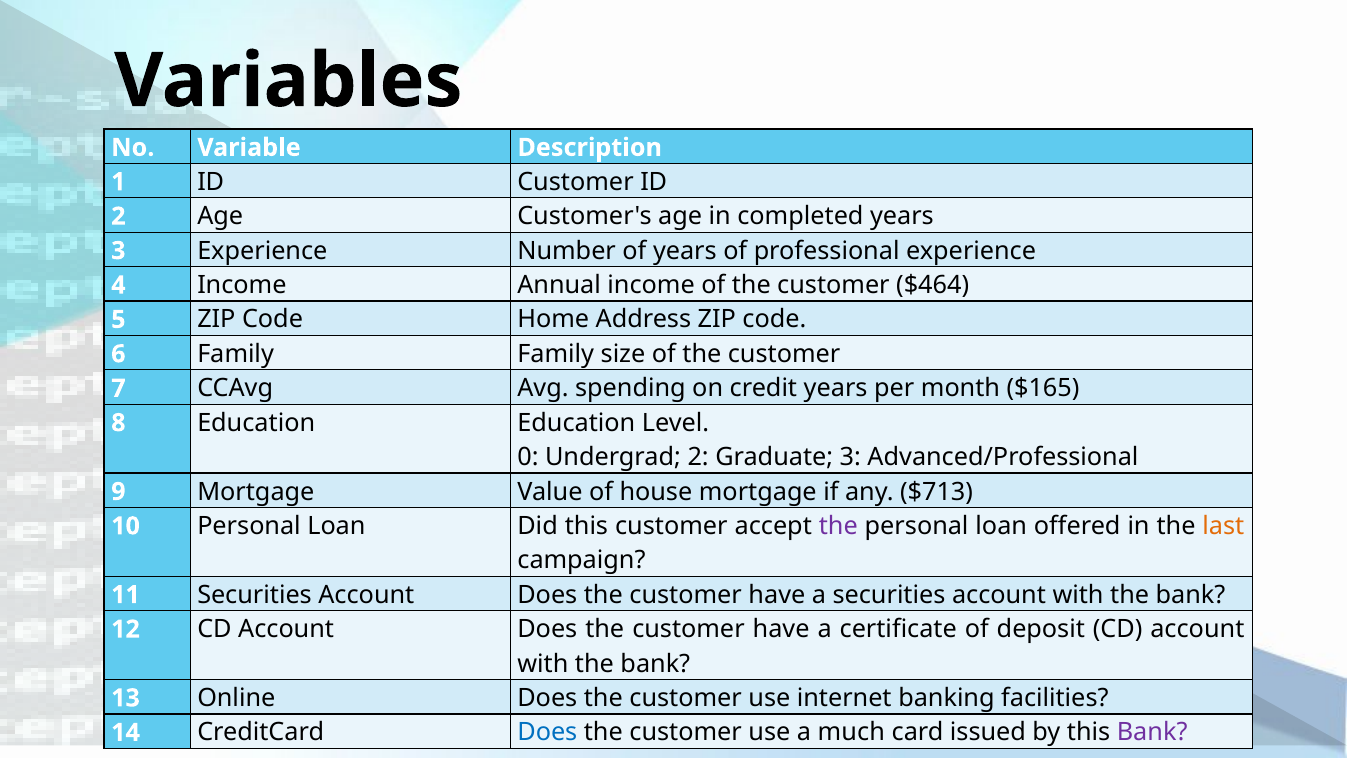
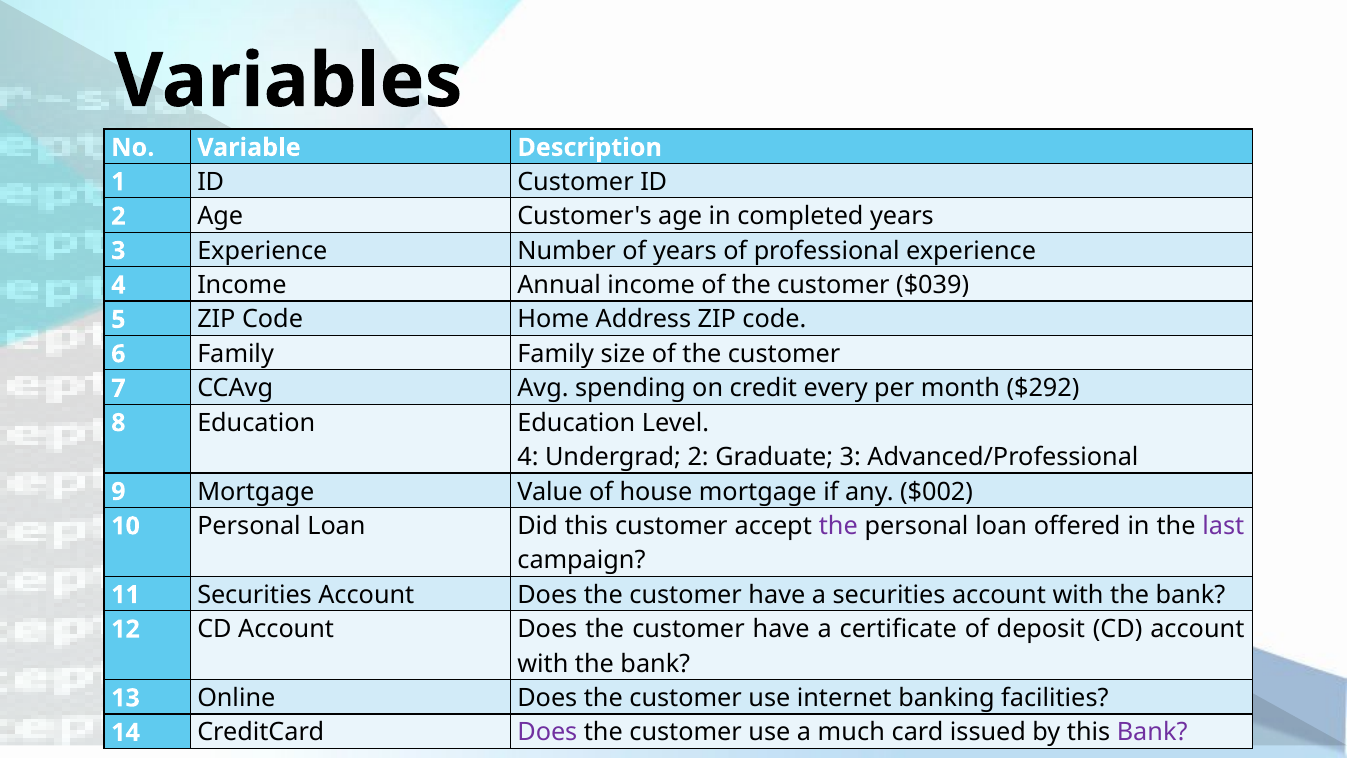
$464: $464 -> $039
credit years: years -> every
$165: $165 -> $292
0 at (528, 457): 0 -> 4
$713: $713 -> $002
last colour: orange -> purple
Does at (547, 732) colour: blue -> purple
